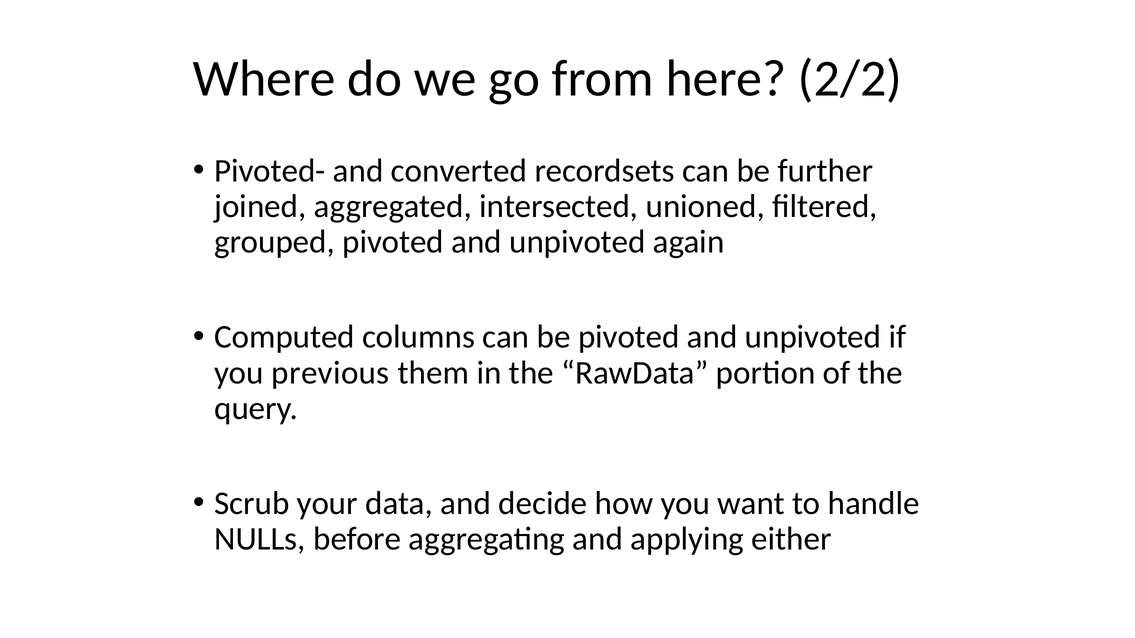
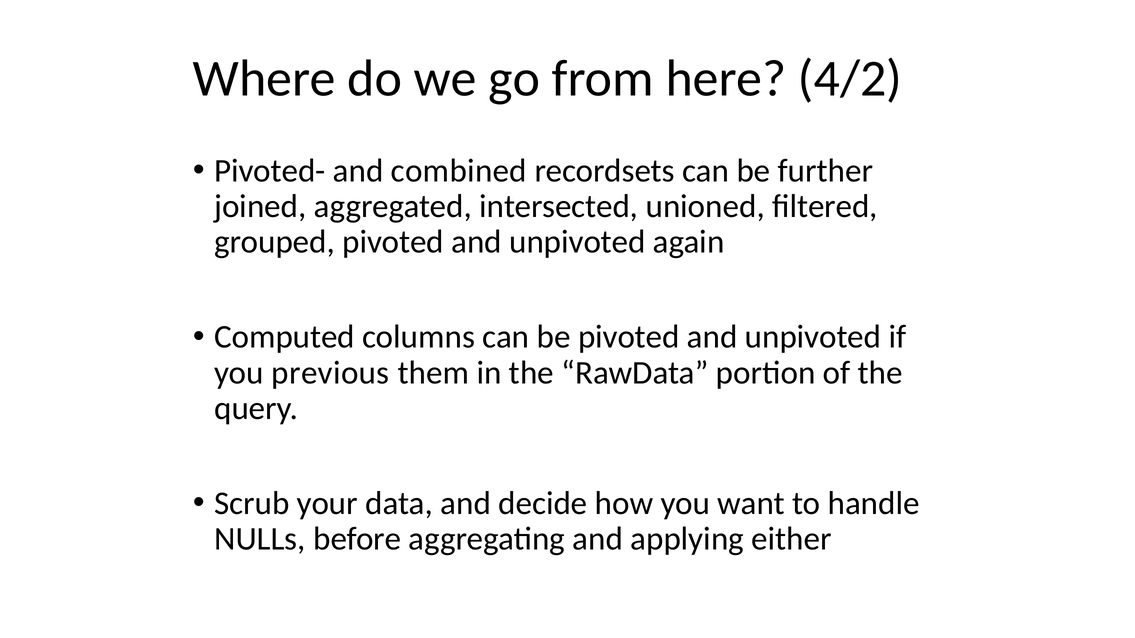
2/2: 2/2 -> 4/2
converted: converted -> combined
